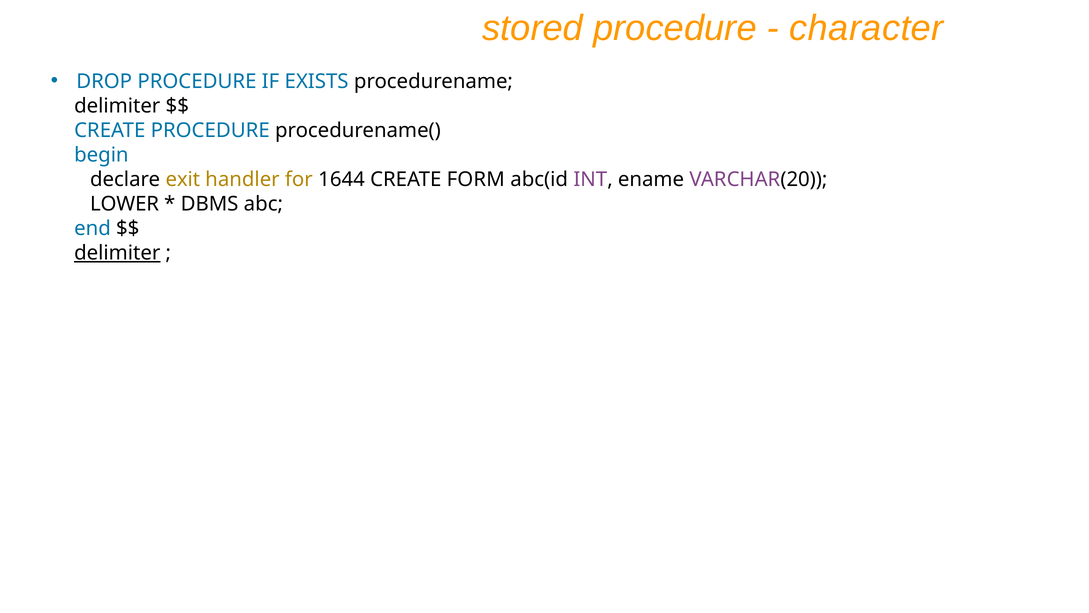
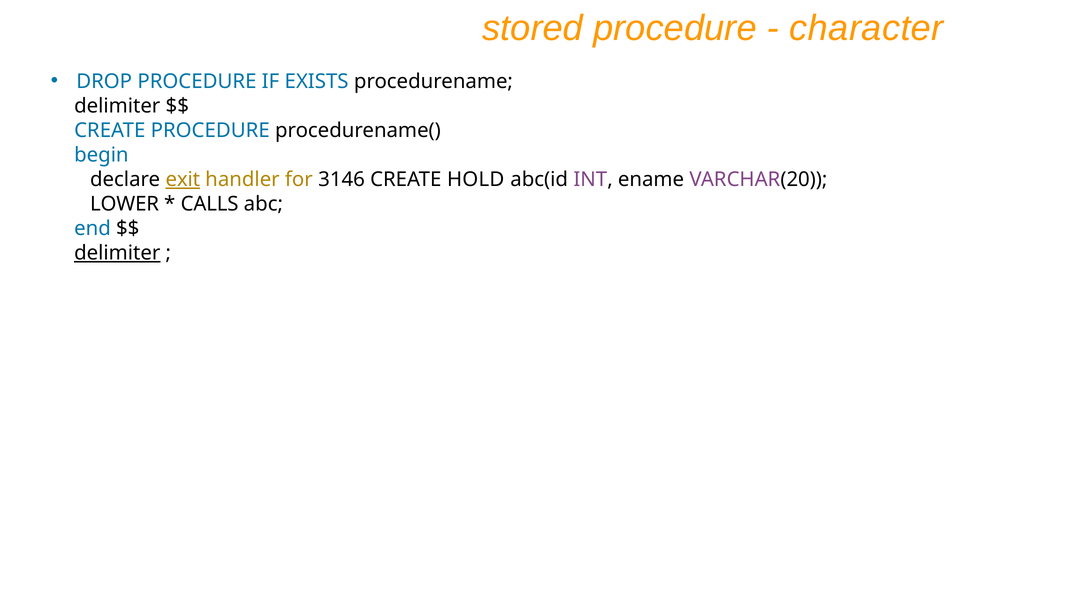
exit underline: none -> present
1644: 1644 -> 3146
FORM: FORM -> HOLD
DBMS: DBMS -> CALLS
